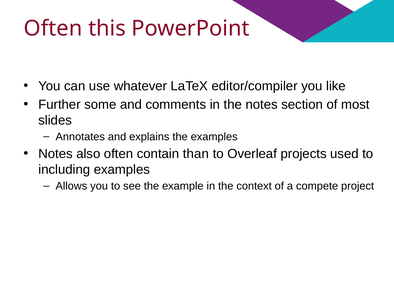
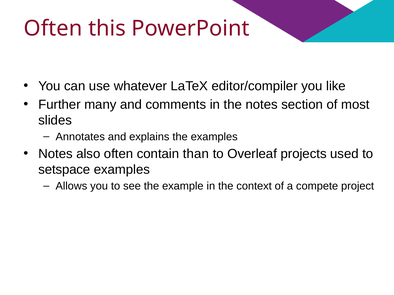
some: some -> many
including: including -> setspace
